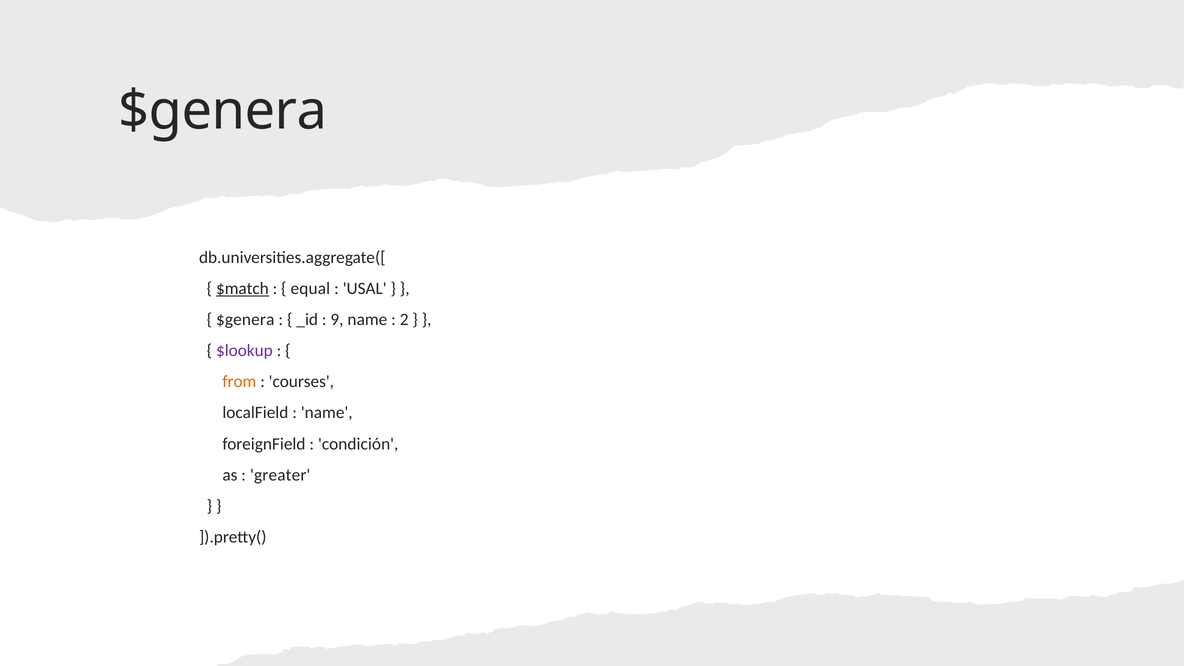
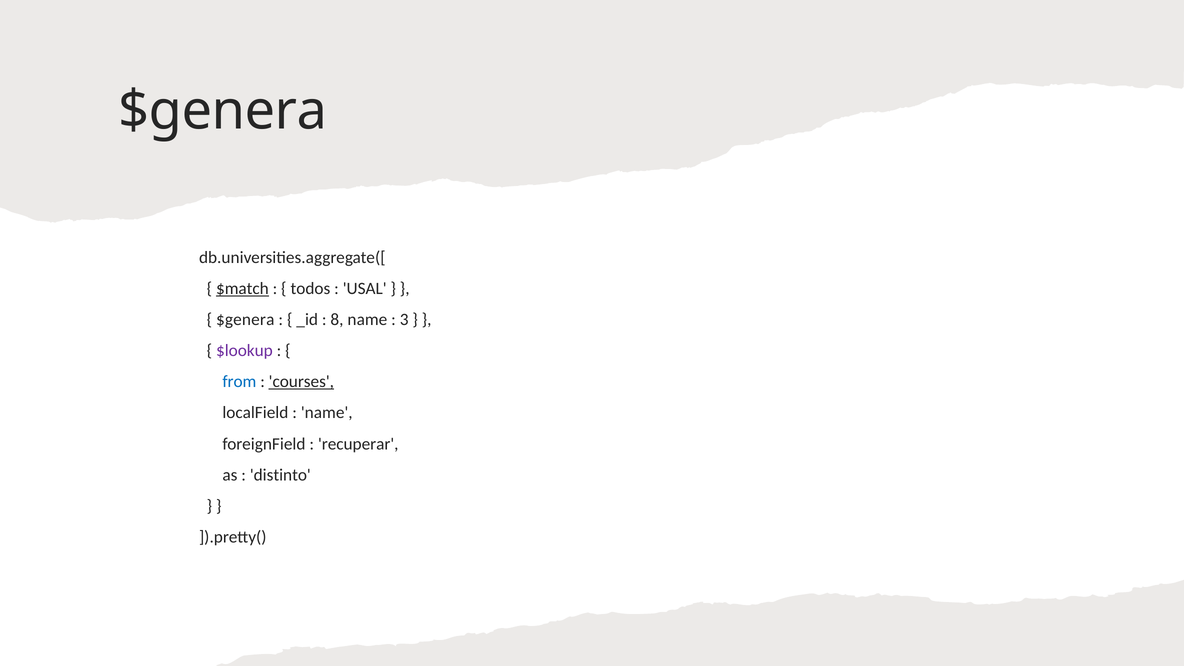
equal: equal -> todos
9: 9 -> 8
2: 2 -> 3
from colour: orange -> blue
courses underline: none -> present
condición: condición -> recuperar
greater: greater -> distinto
